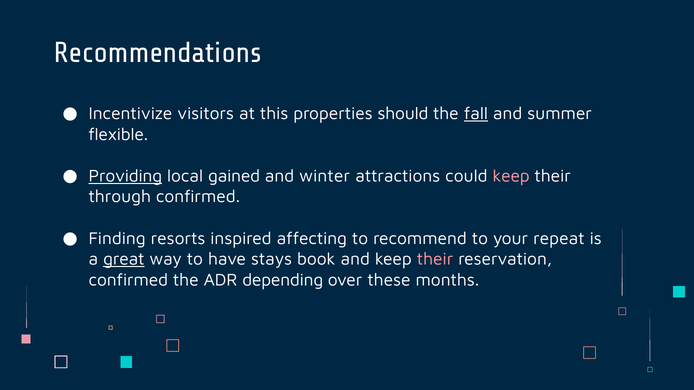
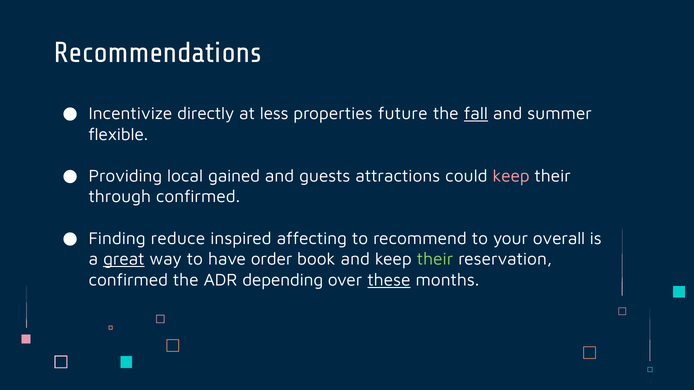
visitors: visitors -> directly
this: this -> less
should: should -> future
Providing underline: present -> none
winter: winter -> guests
resorts: resorts -> reduce
repeat: repeat -> overall
stays: stays -> order
their at (435, 259) colour: pink -> light green
these underline: none -> present
